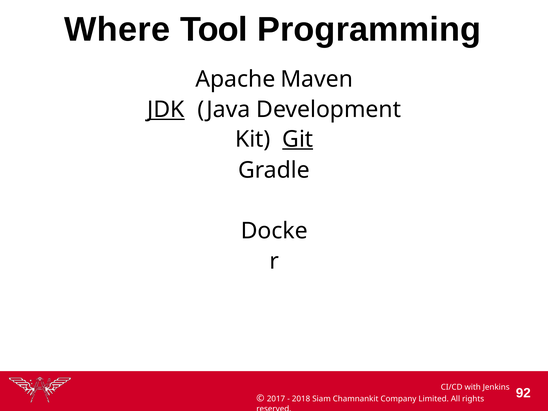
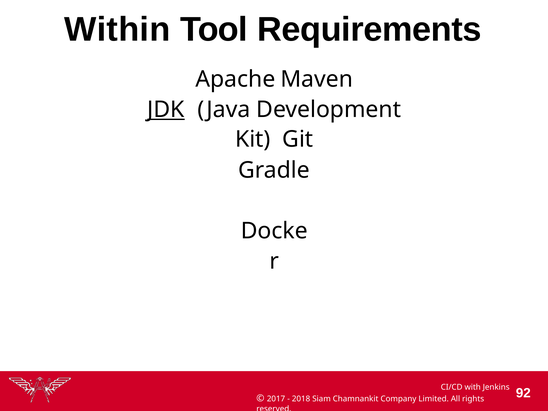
Where: Where -> Within
Programming: Programming -> Requirements
Git underline: present -> none
